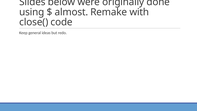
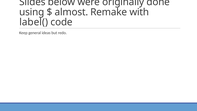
close(: close( -> label(
